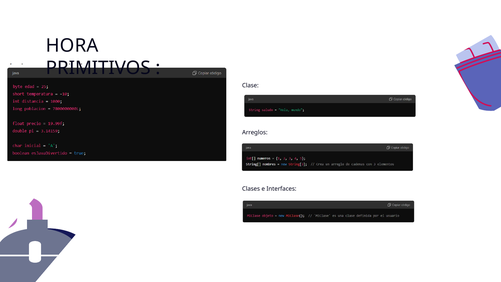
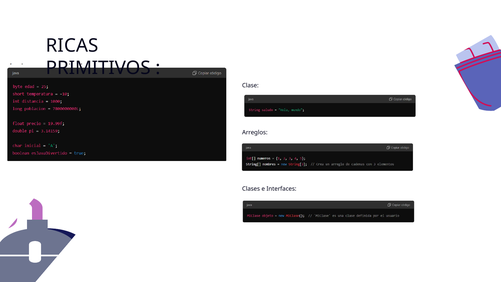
HORA: HORA -> RICAS
